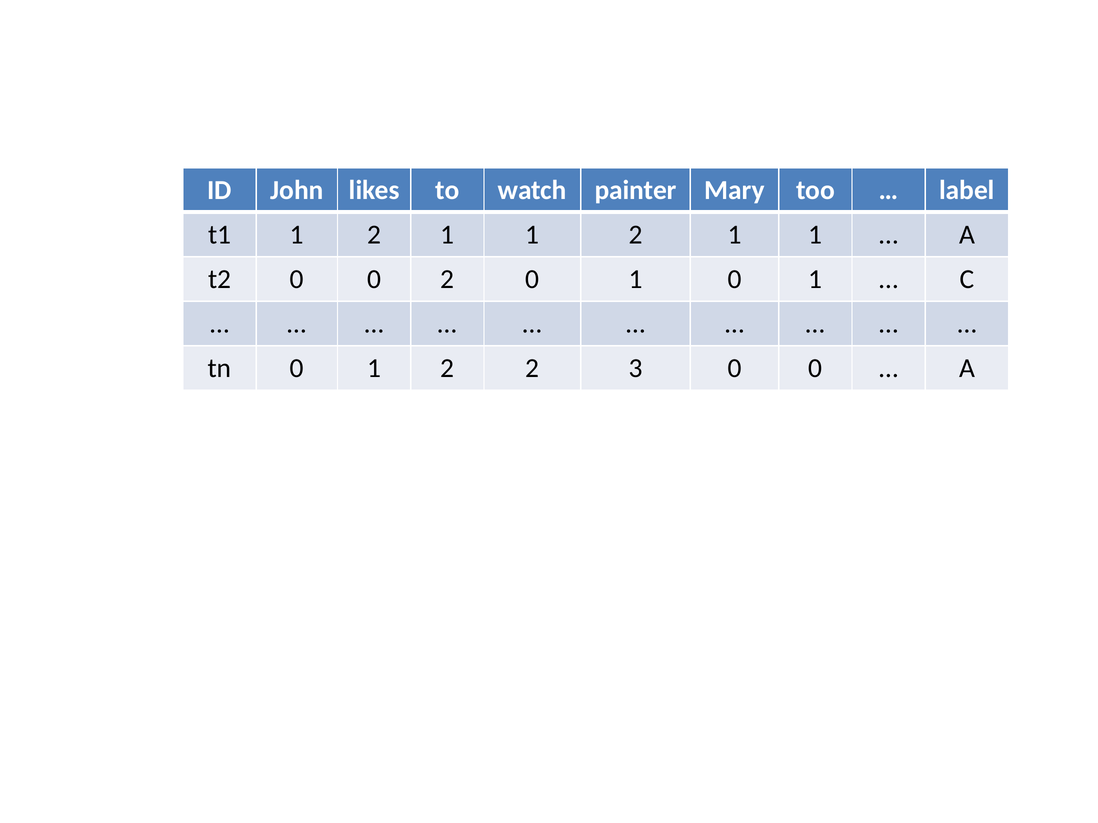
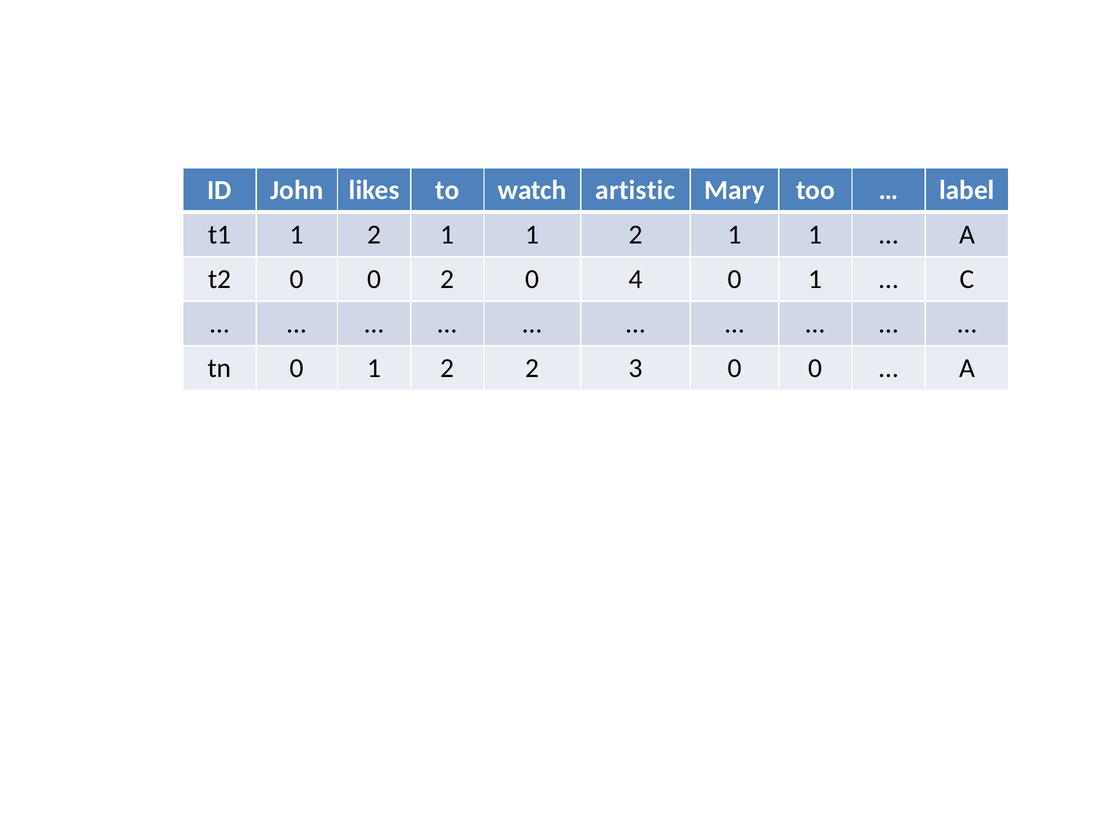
painter: painter -> artistic
2 0 1: 1 -> 4
